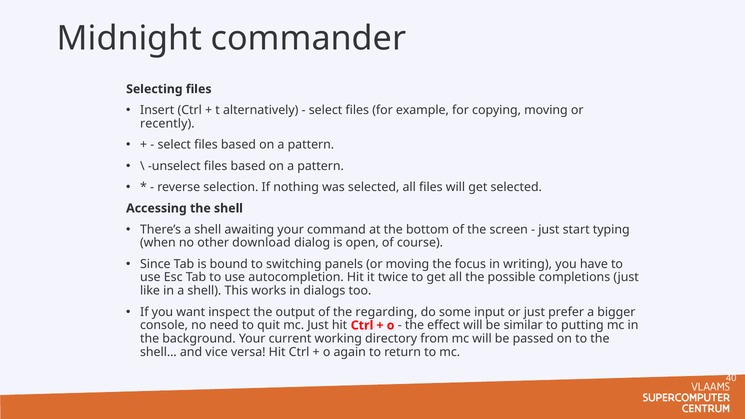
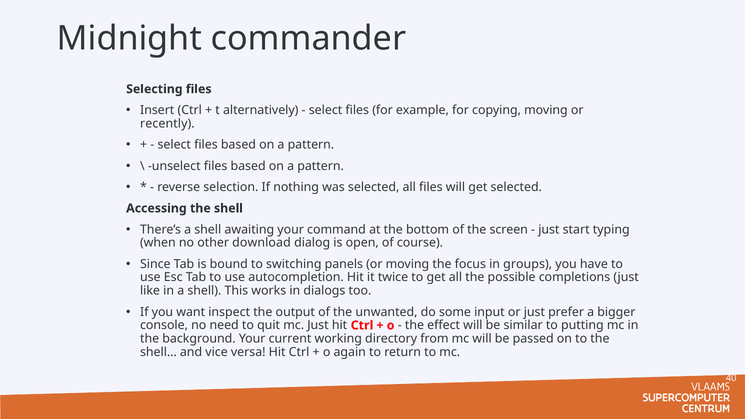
writing: writing -> groups
regarding: regarding -> unwanted
